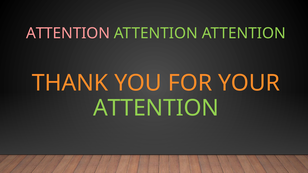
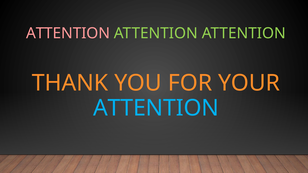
ATTENTION at (156, 108) colour: light green -> light blue
